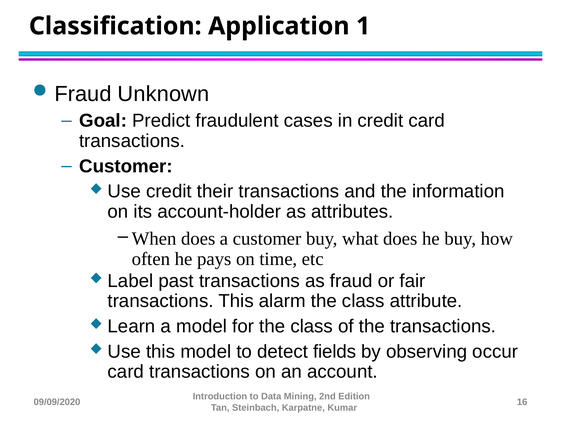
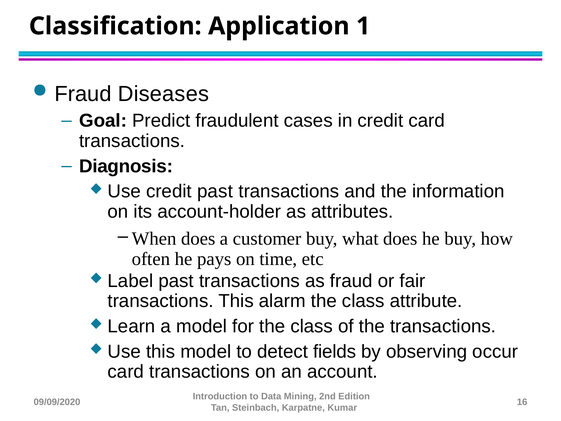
Unknown: Unknown -> Diseases
Customer at (126, 166): Customer -> Diagnosis
credit their: their -> past
